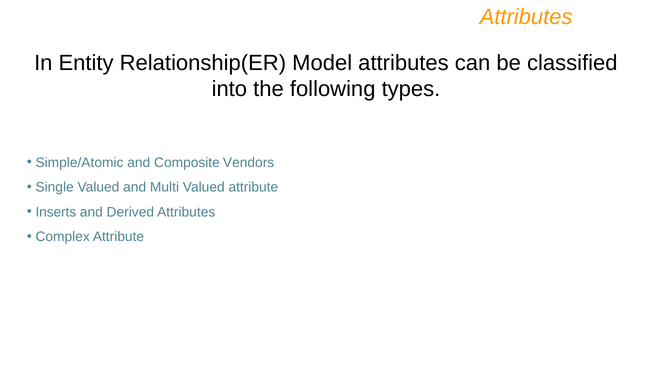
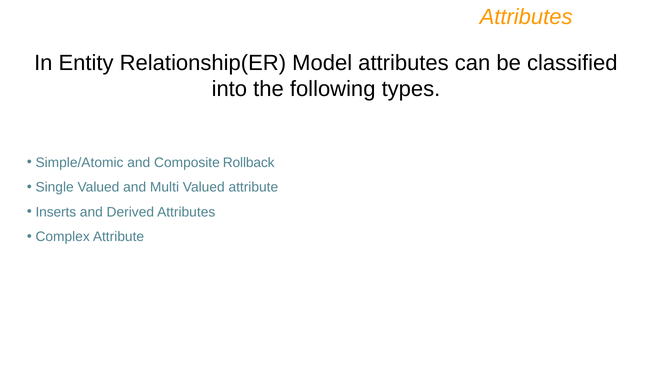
Vendors: Vendors -> Rollback
